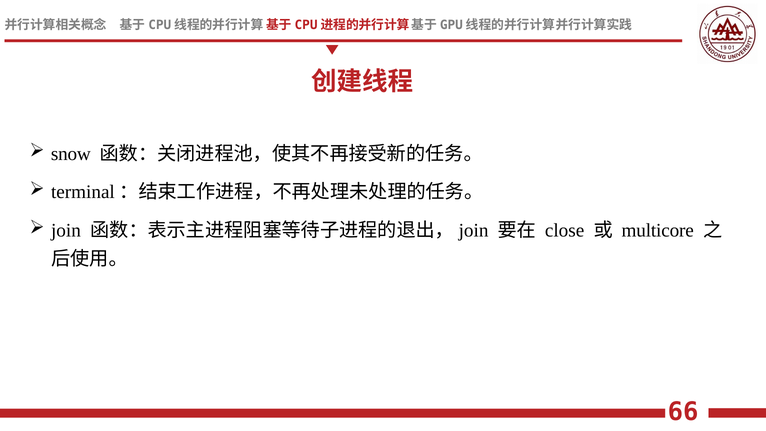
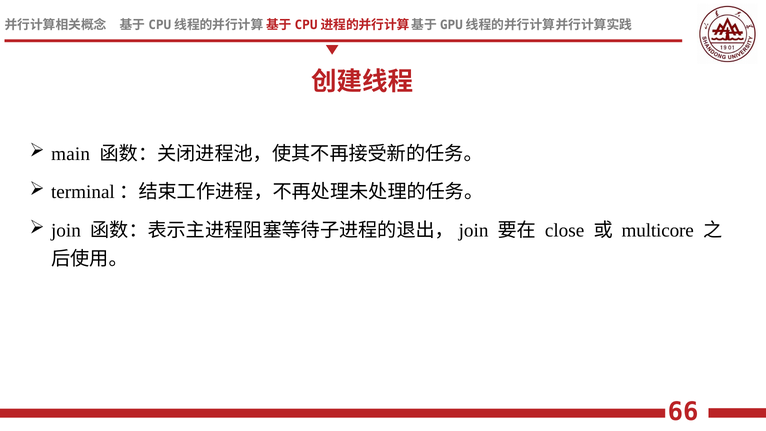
snow: snow -> main
